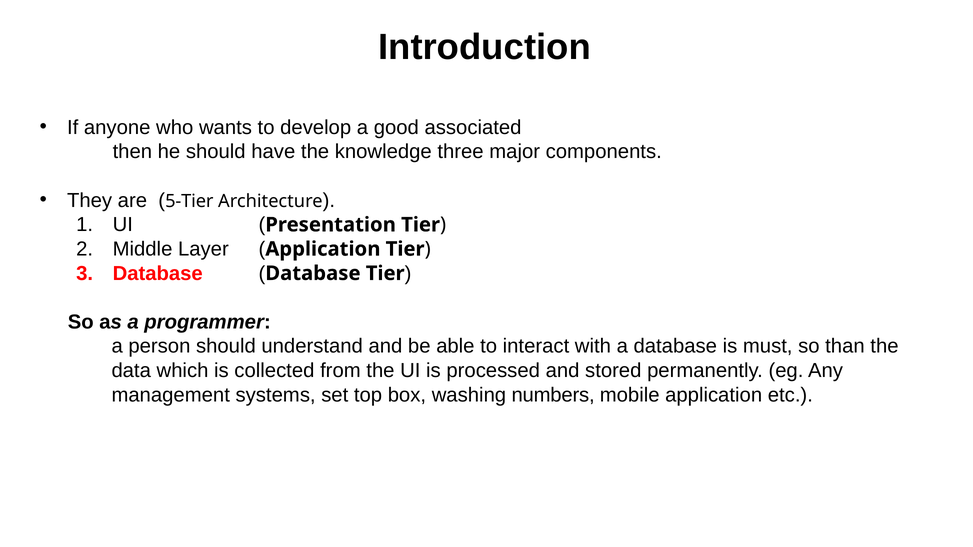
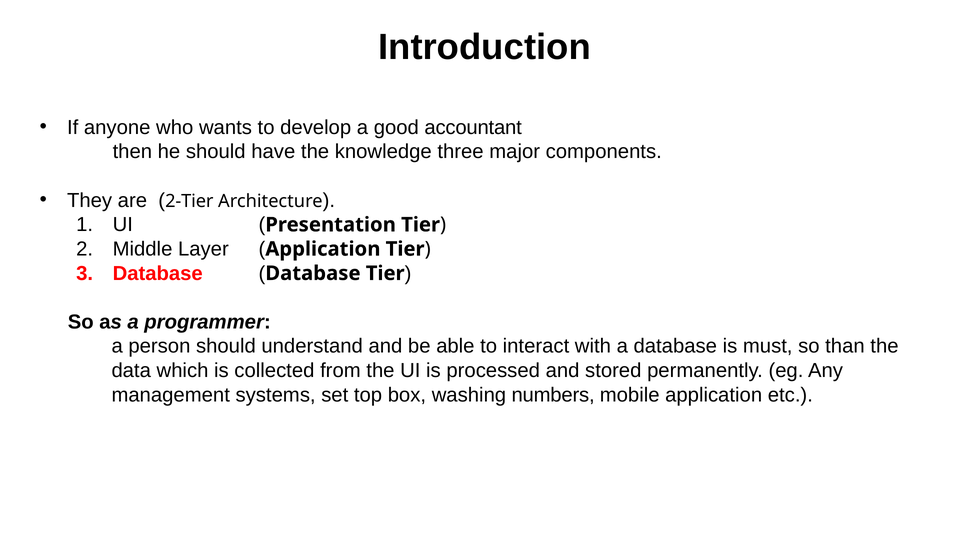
associated: associated -> accountant
5-Tier: 5-Tier -> 2-Tier
